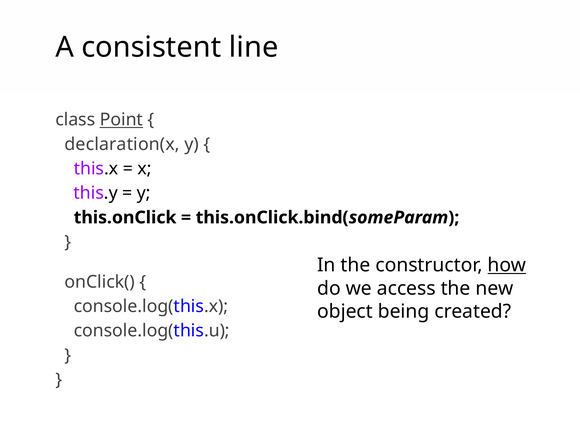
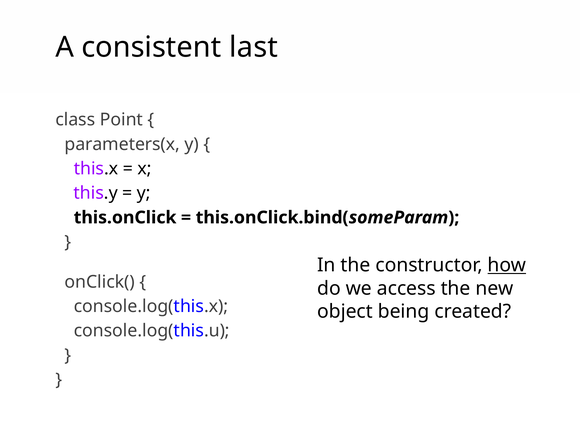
line: line -> last
Point underline: present -> none
declaration(x: declaration(x -> parameters(x
